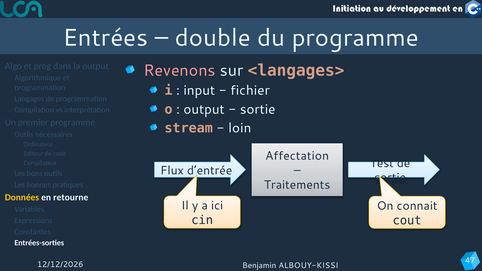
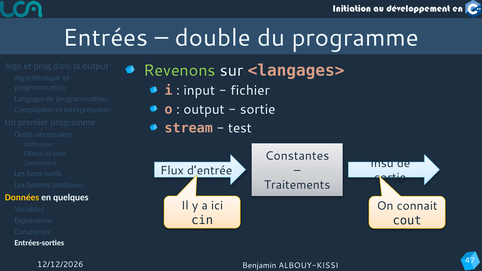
Revenons colour: pink -> light green
loin: loin -> test
Affectation at (297, 156): Affectation -> Constantes
Test: Test -> Insu
retourne: retourne -> quelques
